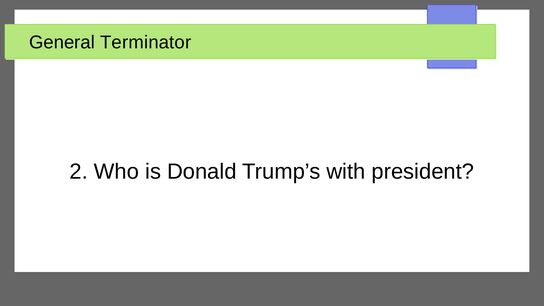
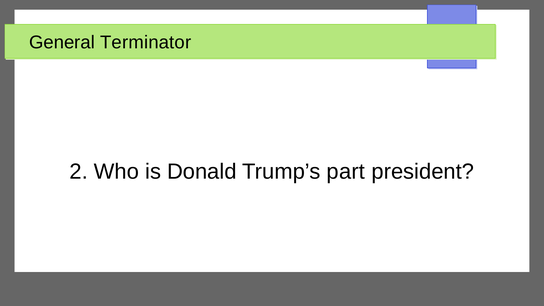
with: with -> part
